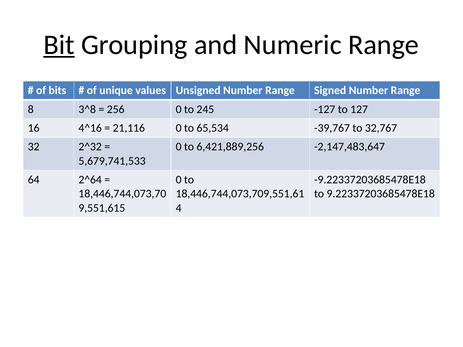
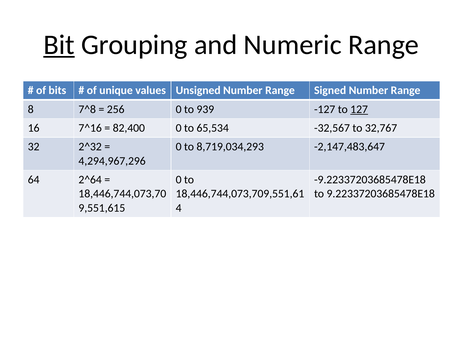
3^8: 3^8 -> 7^8
245: 245 -> 939
127 underline: none -> present
4^16: 4^16 -> 7^16
21,116: 21,116 -> 82,400
-39,767: -39,767 -> -32,567
6,421,889,256: 6,421,889,256 -> 8,719,034,293
5,679,741,533: 5,679,741,533 -> 4,294,967,296
